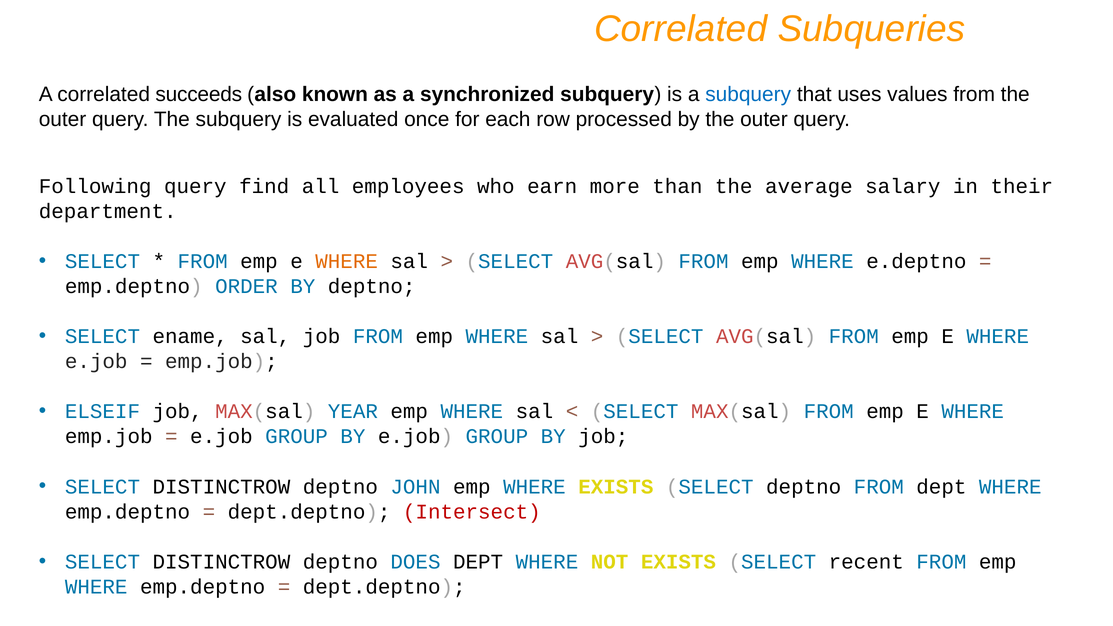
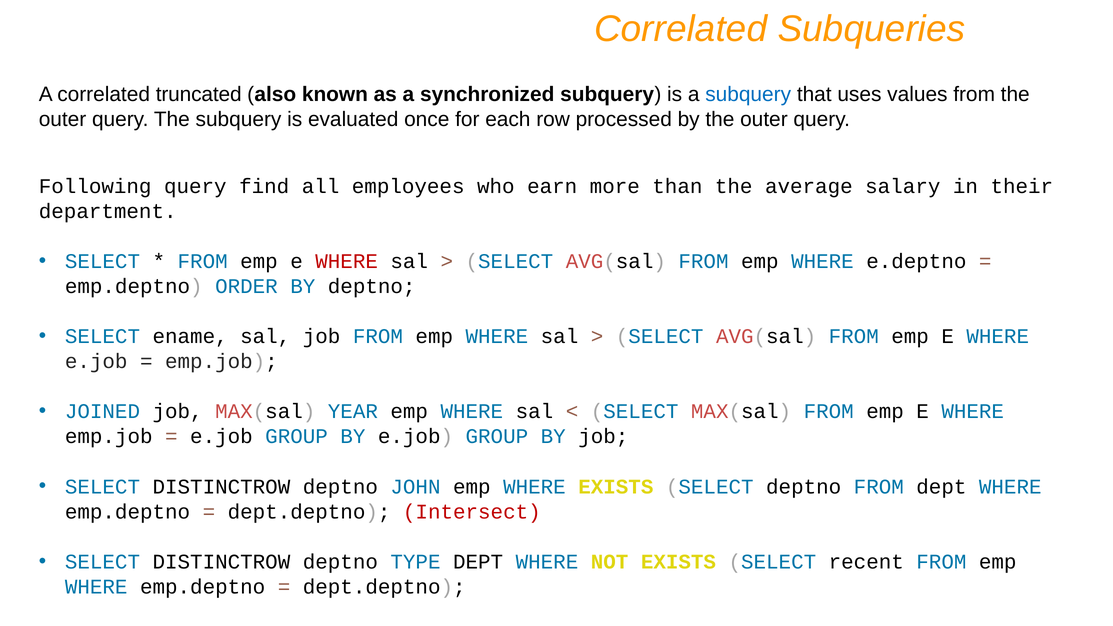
succeeds: succeeds -> truncated
WHERE at (347, 261) colour: orange -> red
ELSEIF: ELSEIF -> JOINED
DOES: DOES -> TYPE
